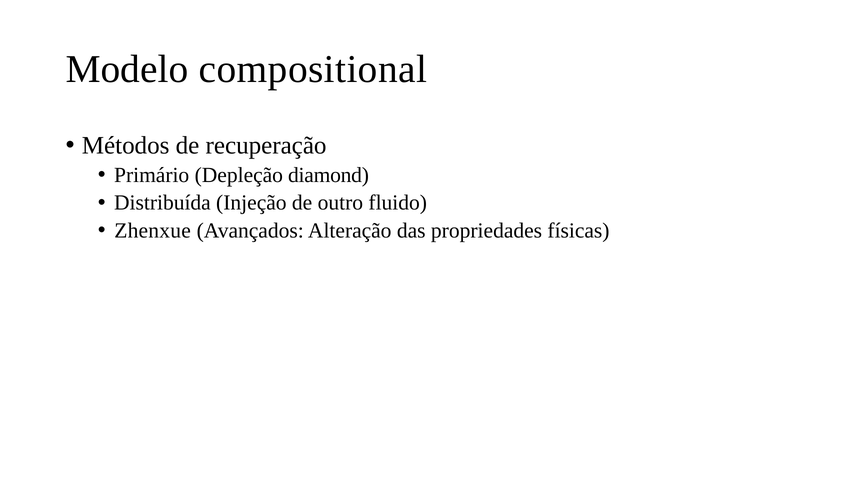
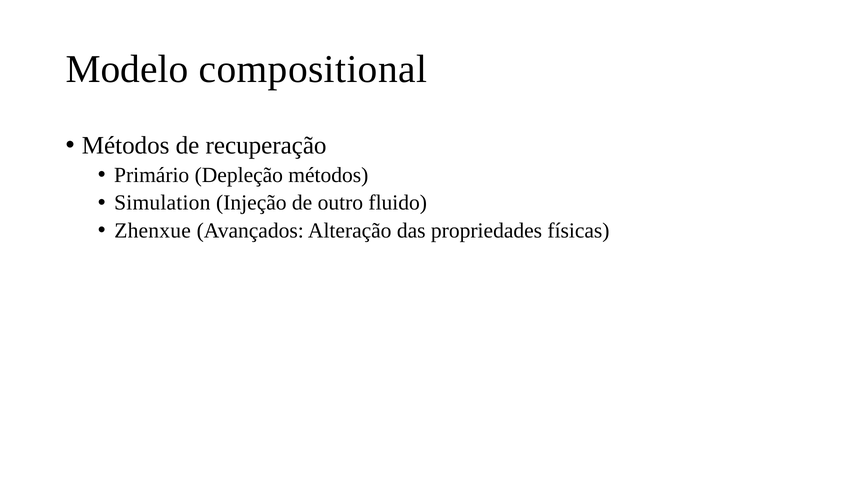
Depleção diamond: diamond -> métodos
Distribuída: Distribuída -> Simulation
